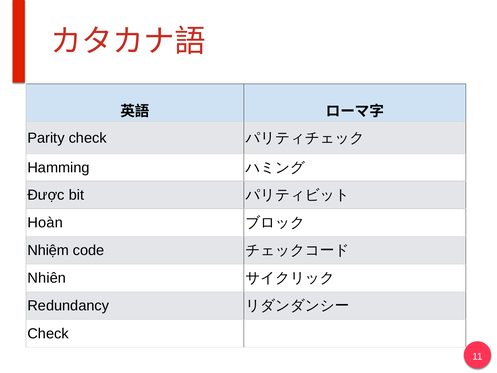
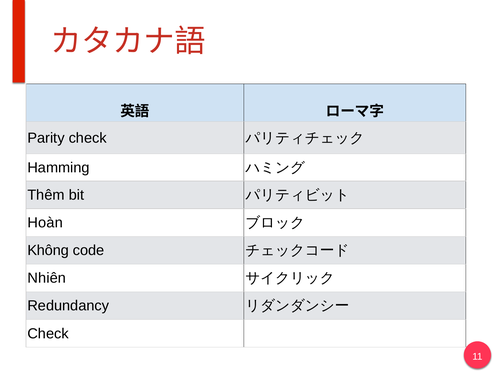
Được: Được -> Thêm
Nhiệm: Nhiệm -> Không
